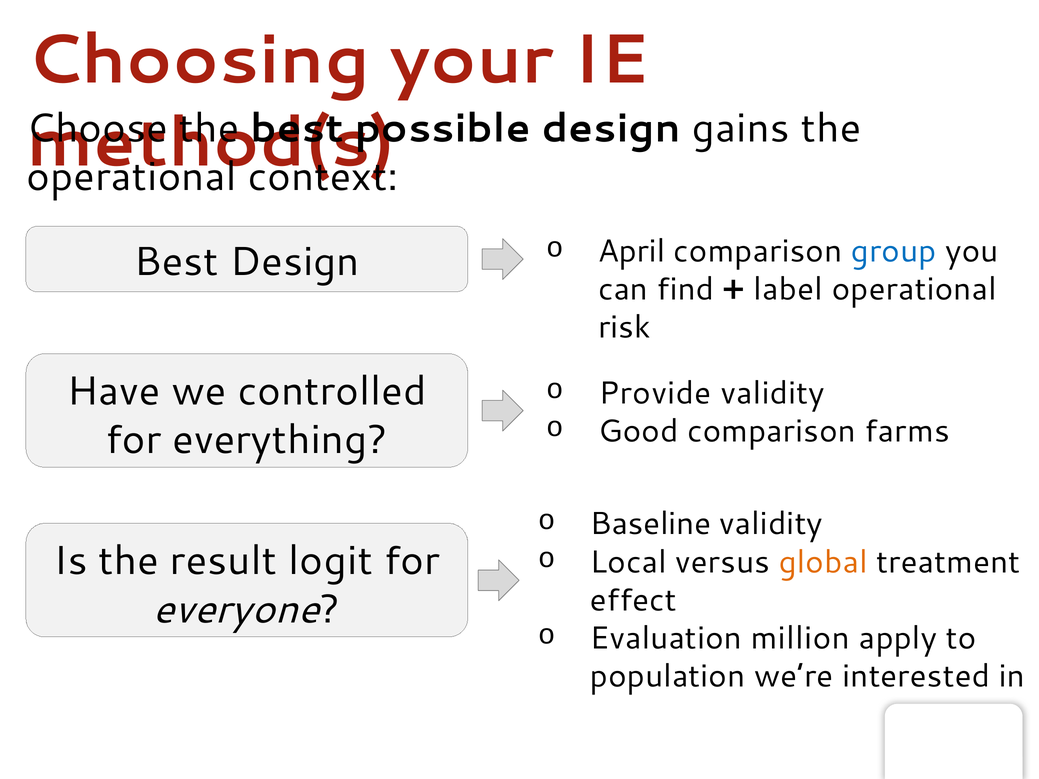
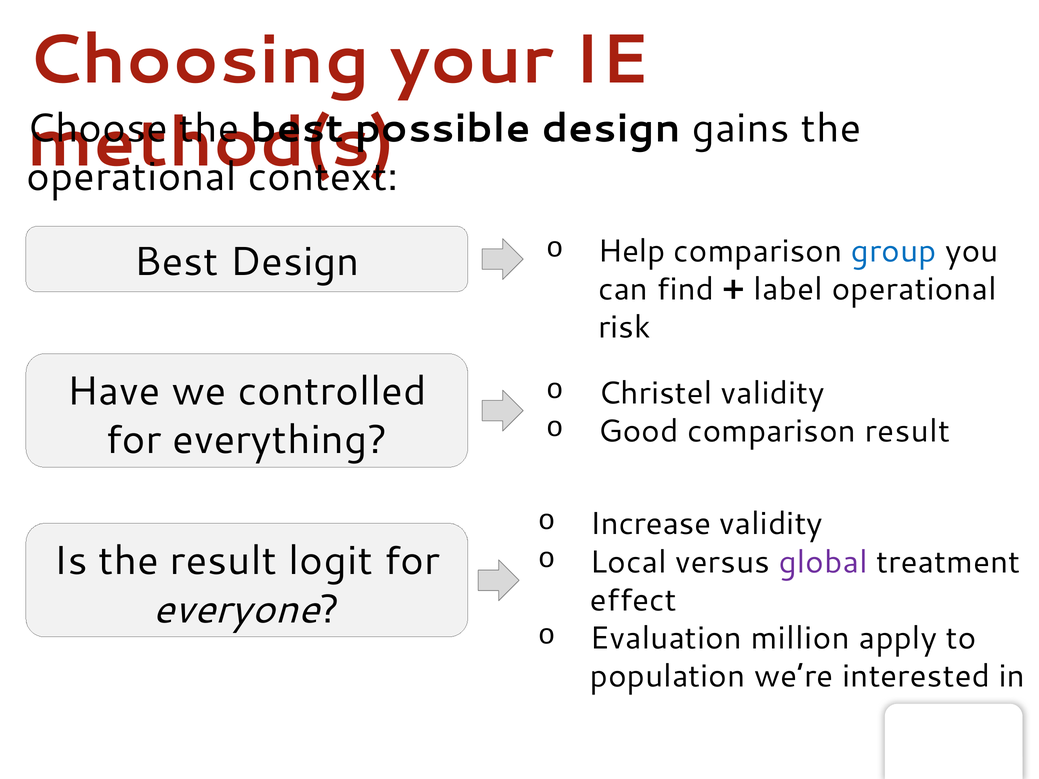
April: April -> Help
Provide: Provide -> Christel
comparison farms: farms -> result
Baseline: Baseline -> Increase
global colour: orange -> purple
